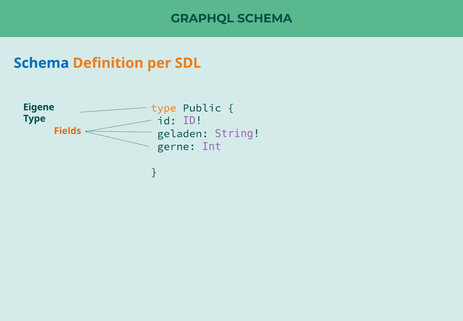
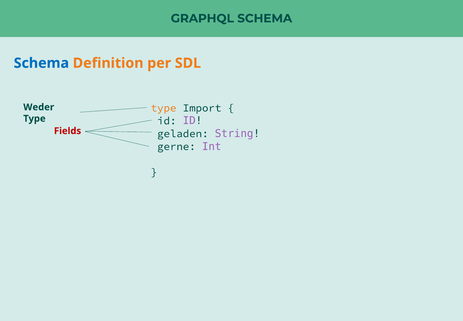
Eigene: Eigene -> Weder
Public: Public -> Import
Fields colour: orange -> red
